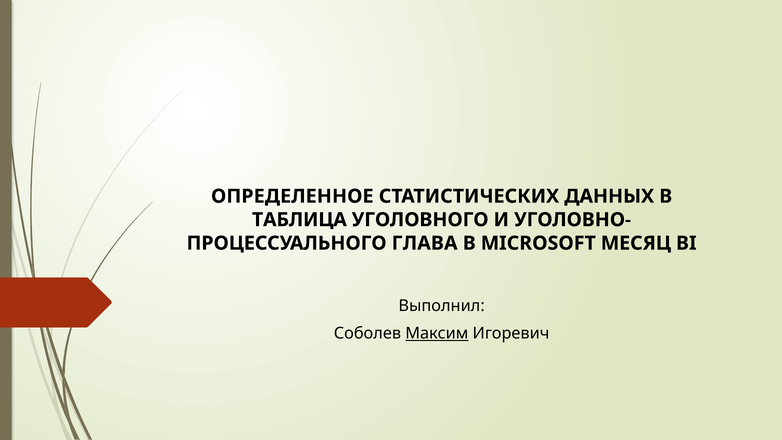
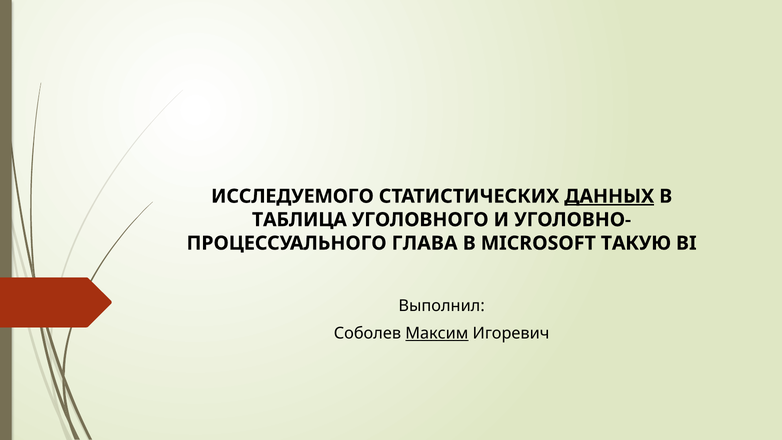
ОПРЕДЕЛЕННОЕ: ОПРЕДЕЛЕННОЕ -> ИССЛЕДУЕМОГО
ДАННЫХ underline: none -> present
МЕСЯЦ: МЕСЯЦ -> ТАКУЮ
